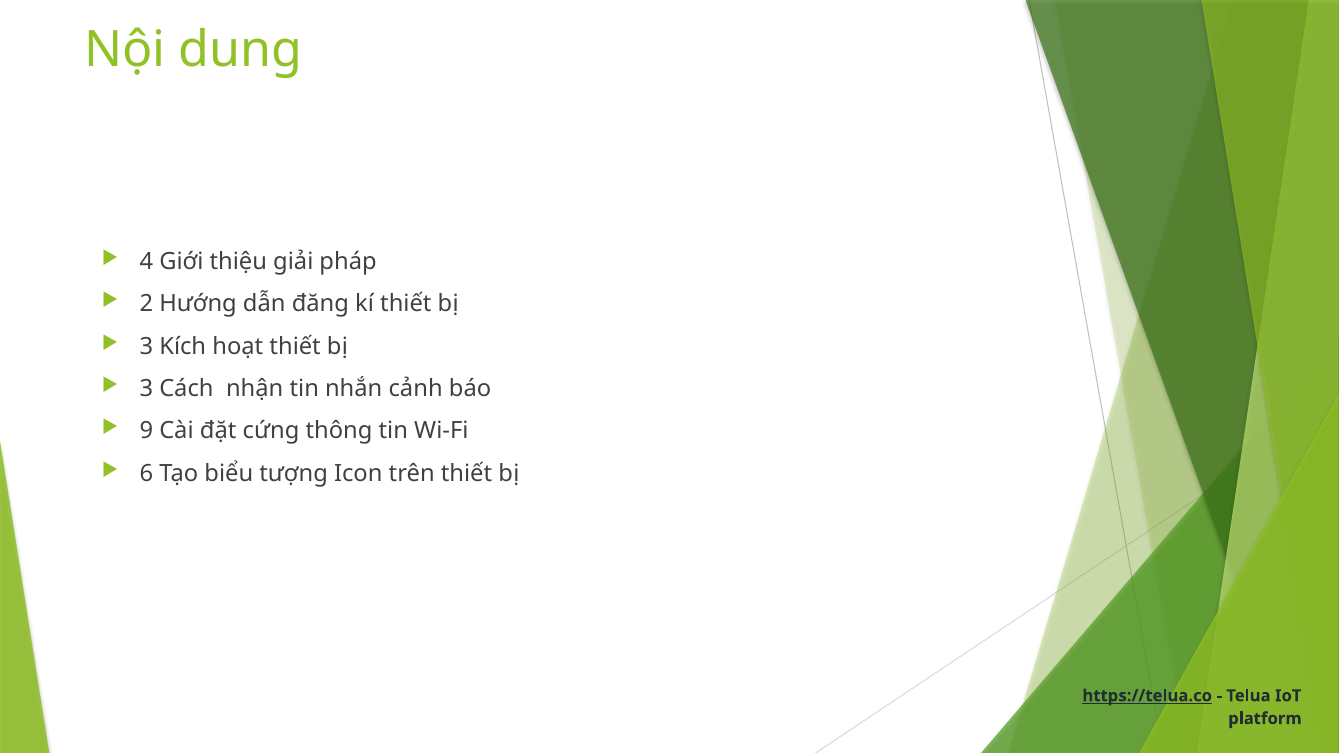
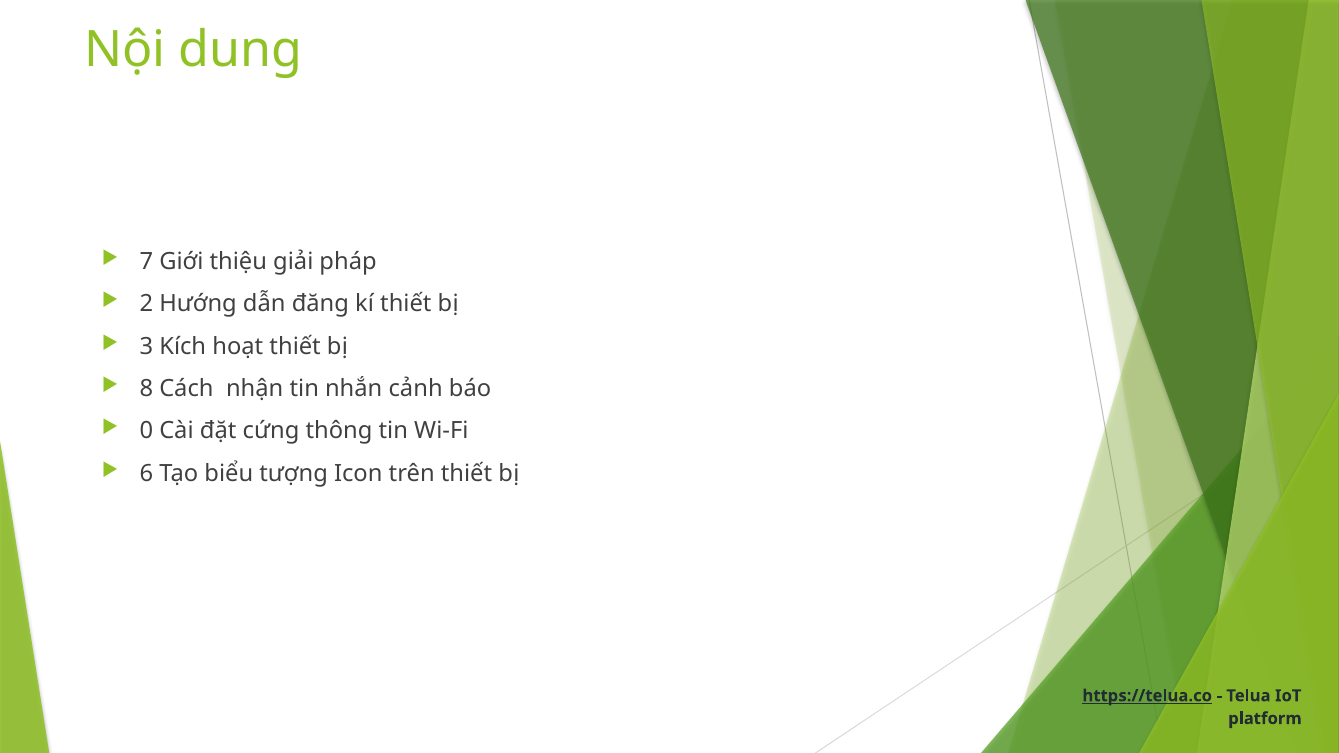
4: 4 -> 7
3 at (146, 389): 3 -> 8
9: 9 -> 0
